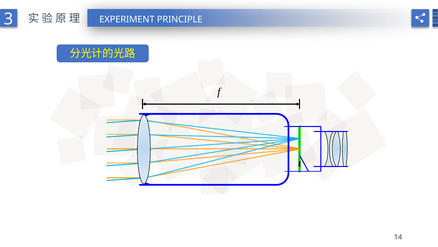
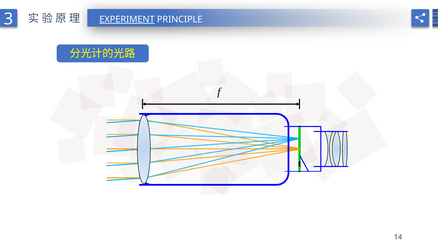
EXPERIMENT underline: none -> present
